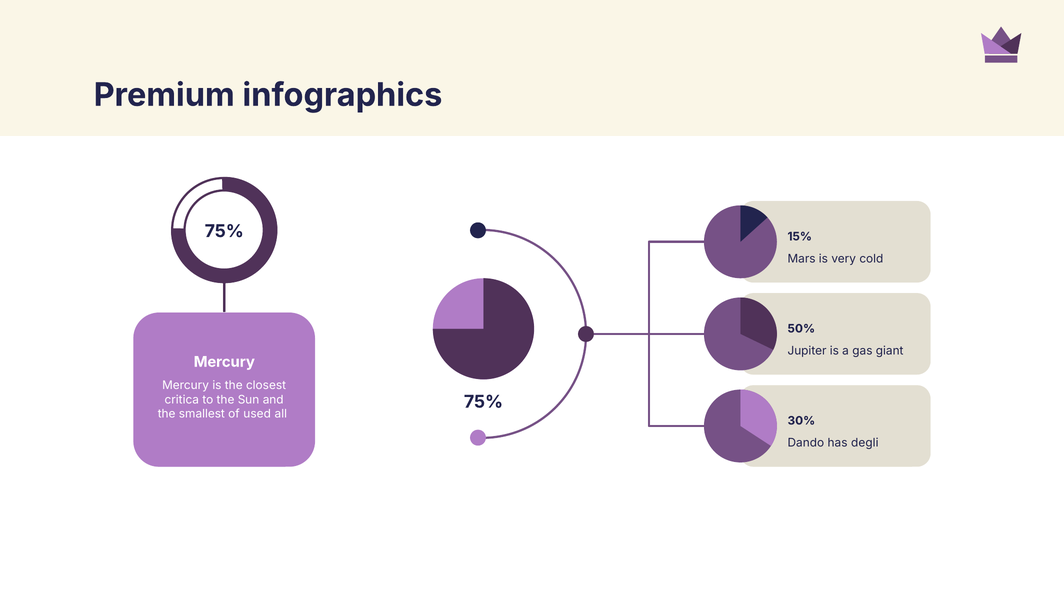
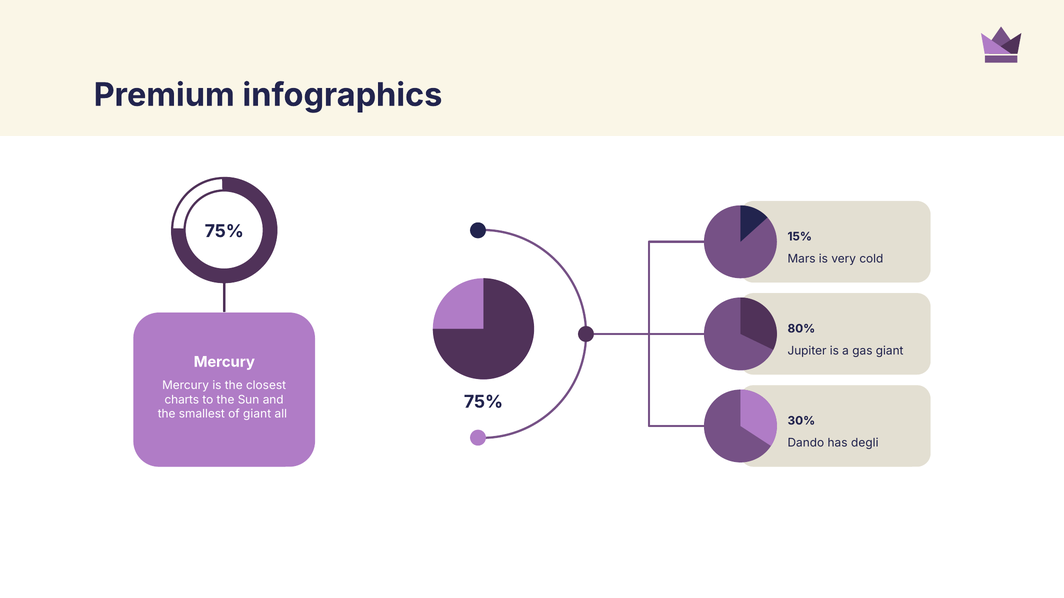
50%: 50% -> 80%
critica: critica -> charts
of used: used -> giant
